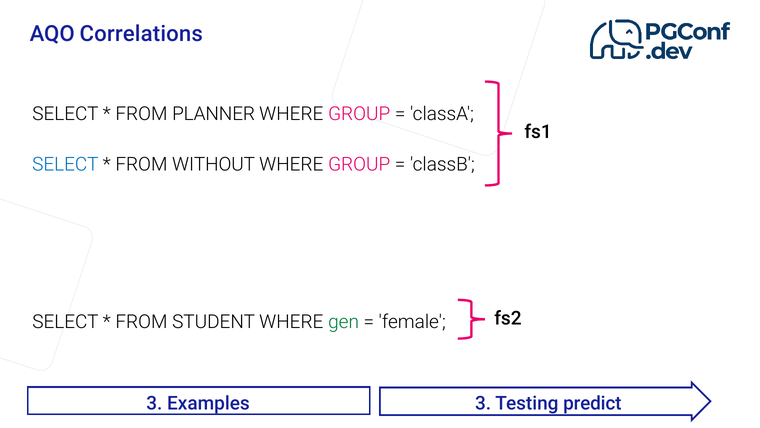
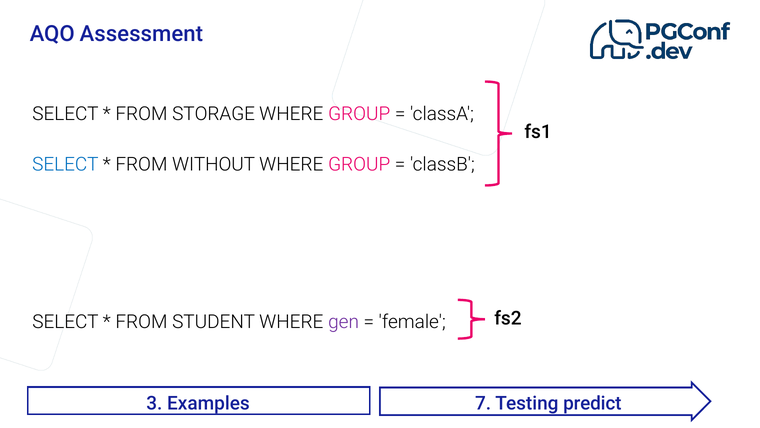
Correlations: Correlations -> Assessment
PLANNER: PLANNER -> STORAGE
gen colour: green -> purple
Examples 3: 3 -> 7
